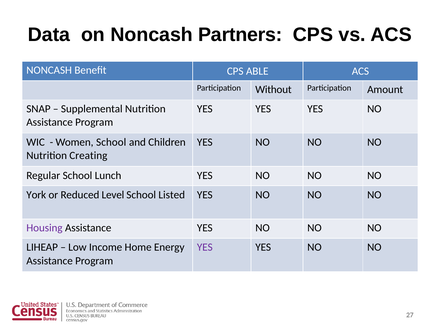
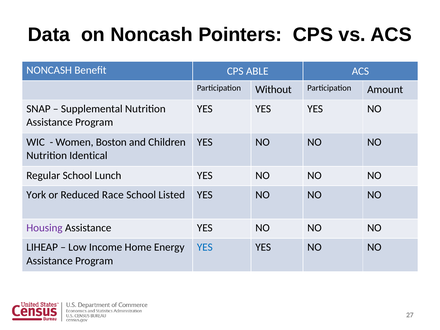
Partners: Partners -> Pointers
Women School: School -> Boston
Creating: Creating -> Identical
Level: Level -> Race
YES at (205, 247) colour: purple -> blue
